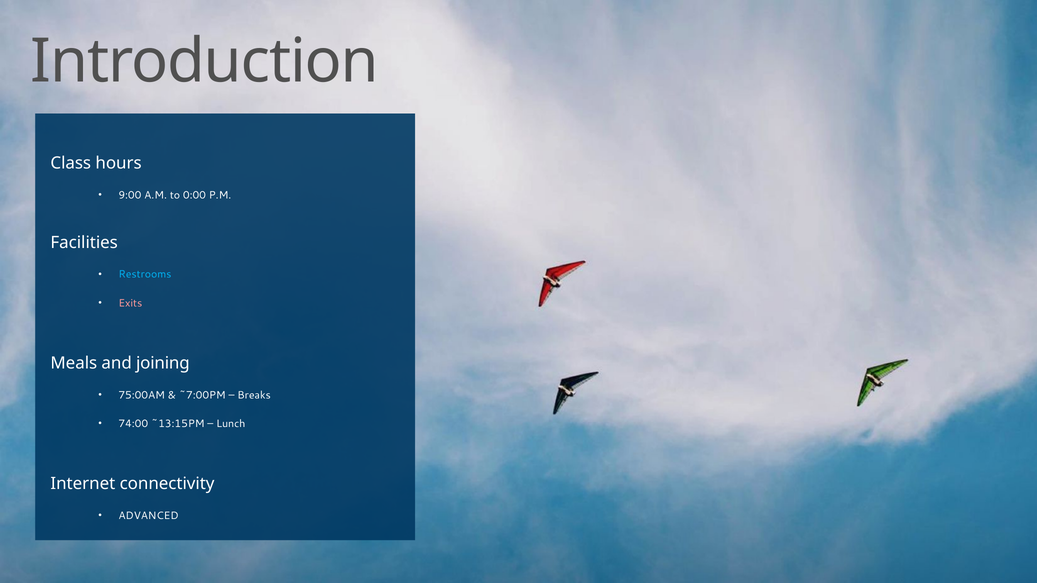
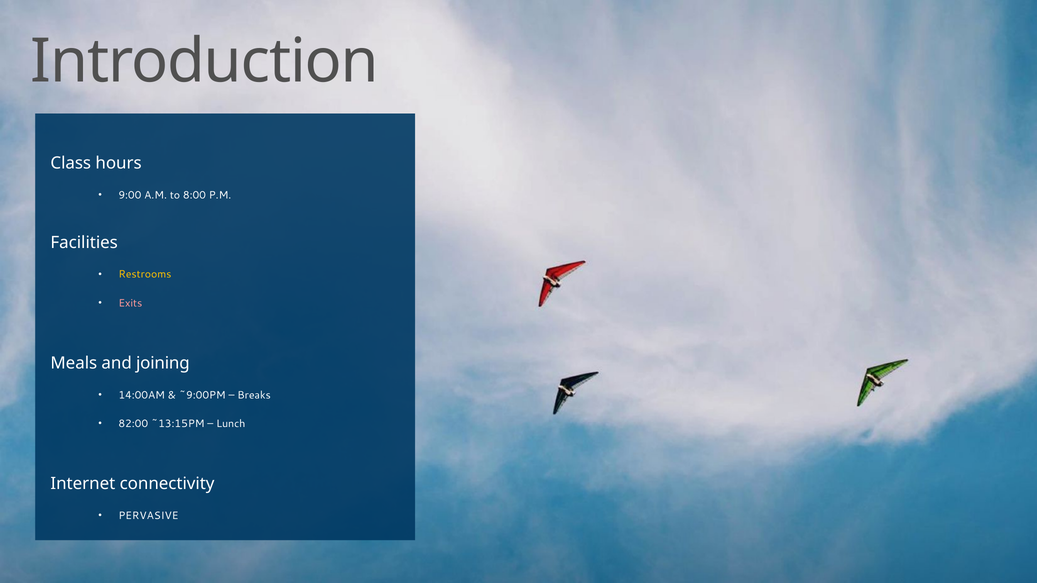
0:00: 0:00 -> 8:00
Restrooms colour: light blue -> yellow
75:00AM: 75:00AM -> 14:00AM
~7:00PM: ~7:00PM -> ~9:00PM
74:00: 74:00 -> 82:00
ADVANCED: ADVANCED -> PERVASIVE
